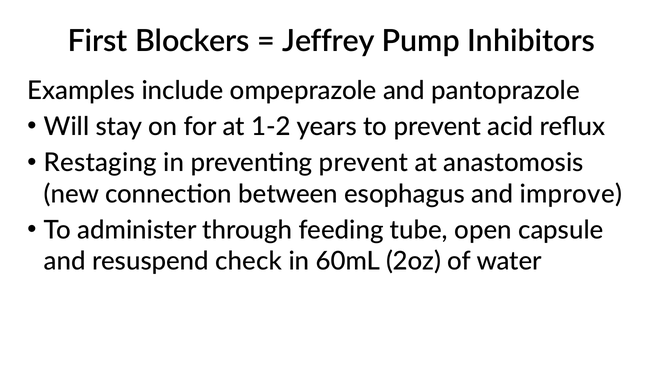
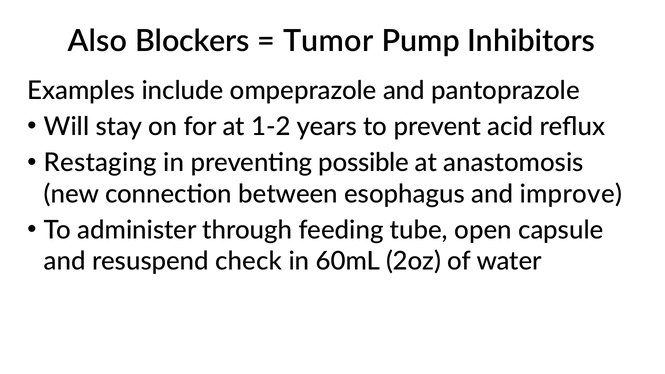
First: First -> Also
Jeffrey: Jeffrey -> Tumor
preventing prevent: prevent -> possible
